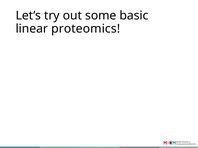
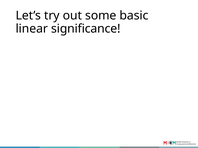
proteomics: proteomics -> significance
